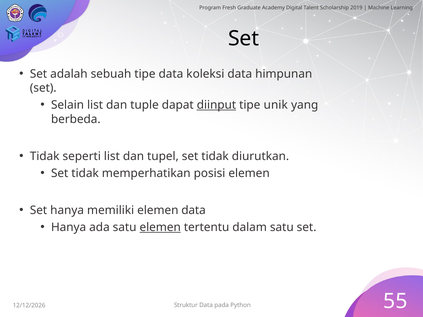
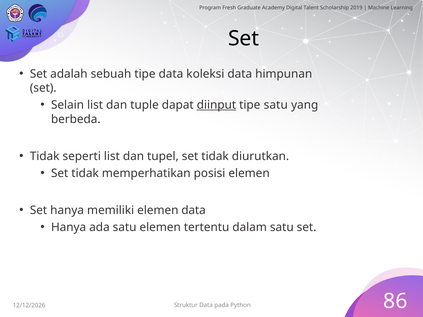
tipe unik: unik -> satu
elemen at (160, 227) underline: present -> none
55: 55 -> 86
